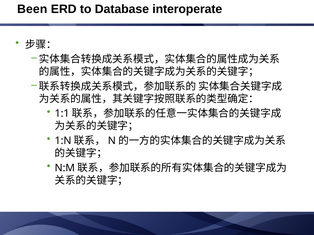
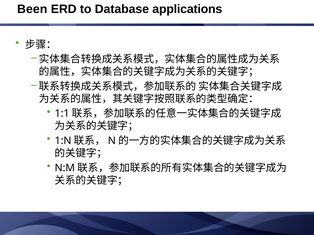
interoperate: interoperate -> applications
